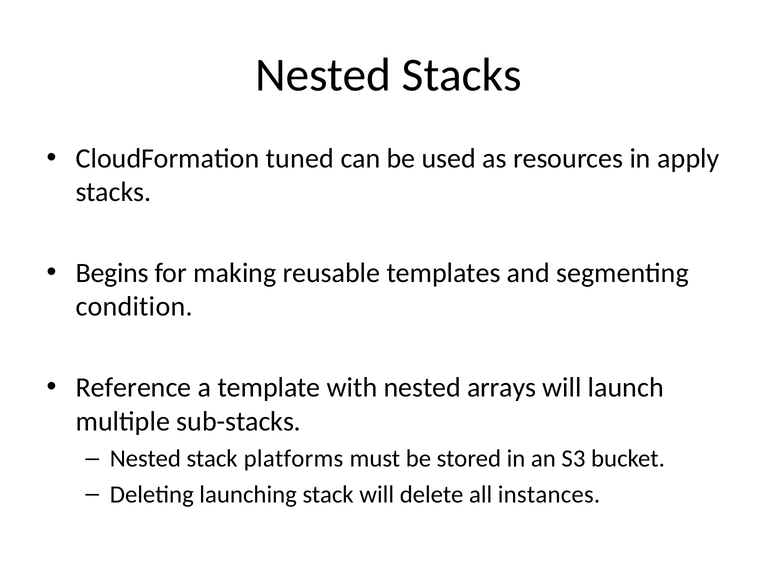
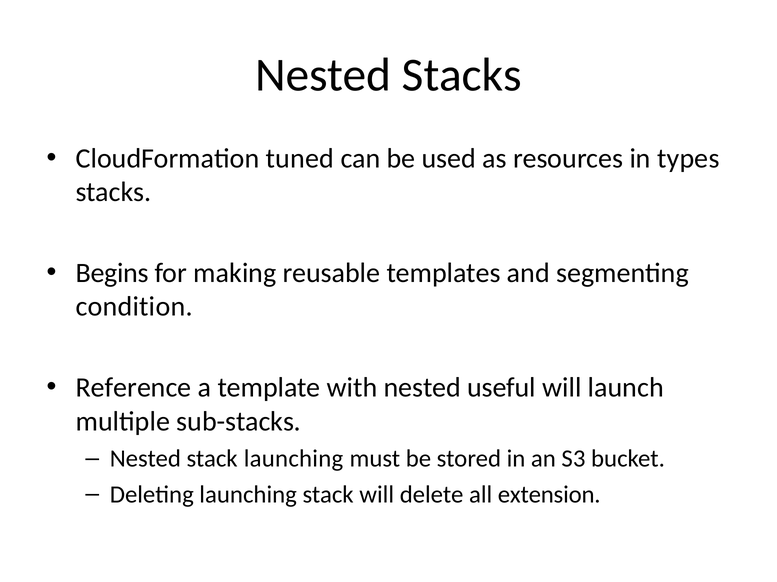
apply: apply -> types
arrays: arrays -> useful
stack platforms: platforms -> launching
instances: instances -> extension
